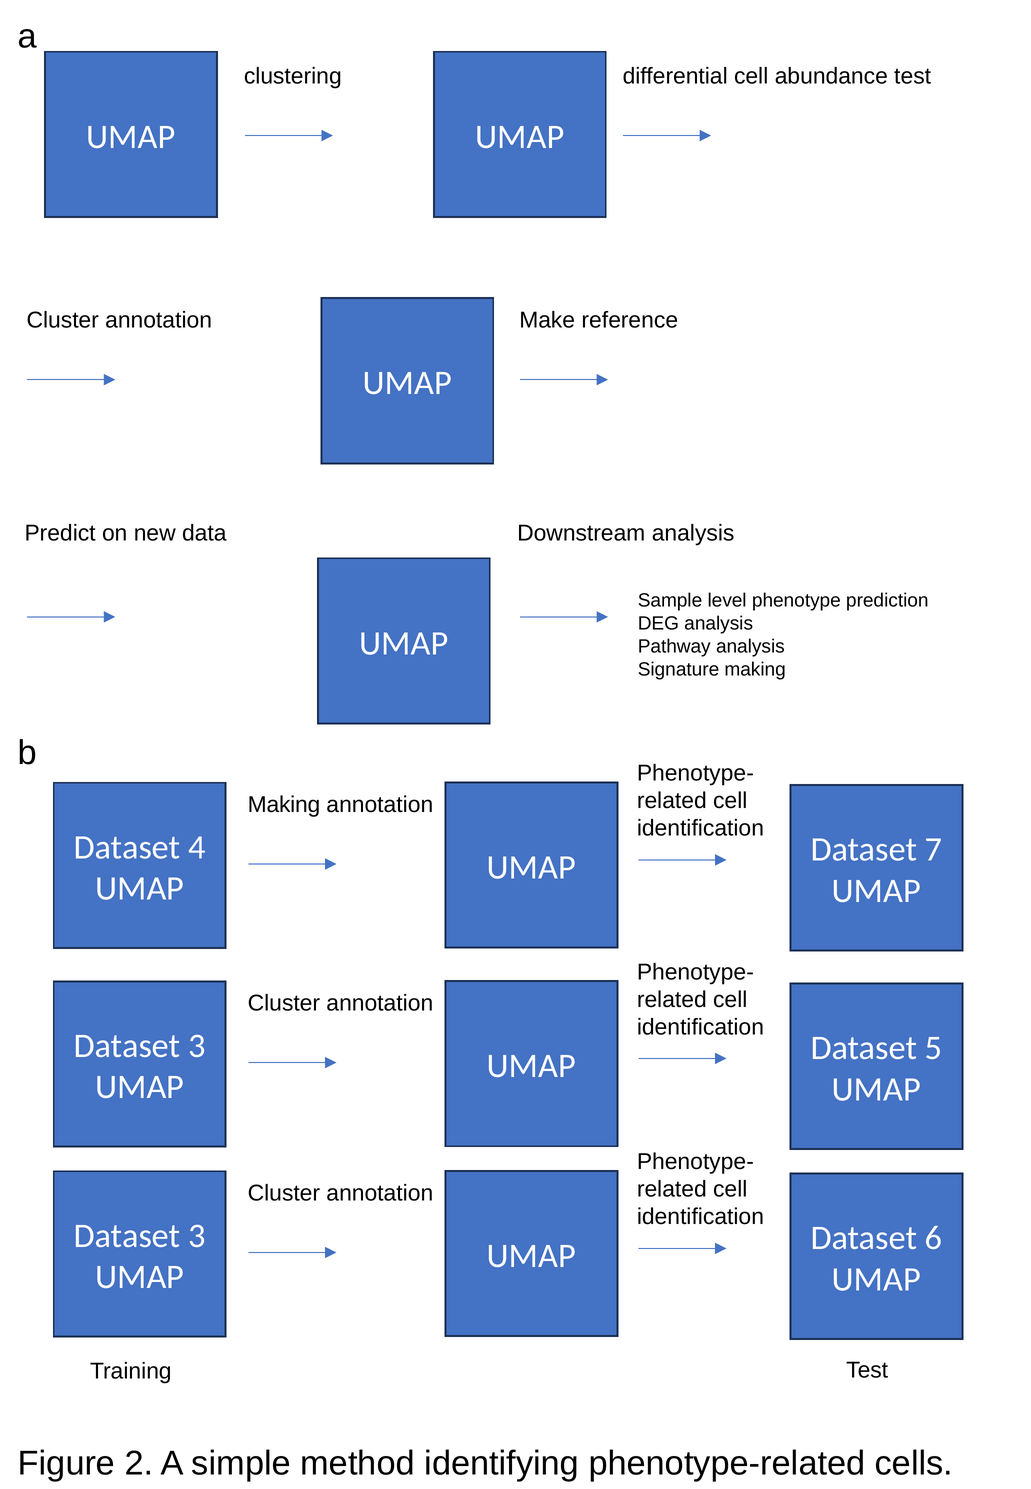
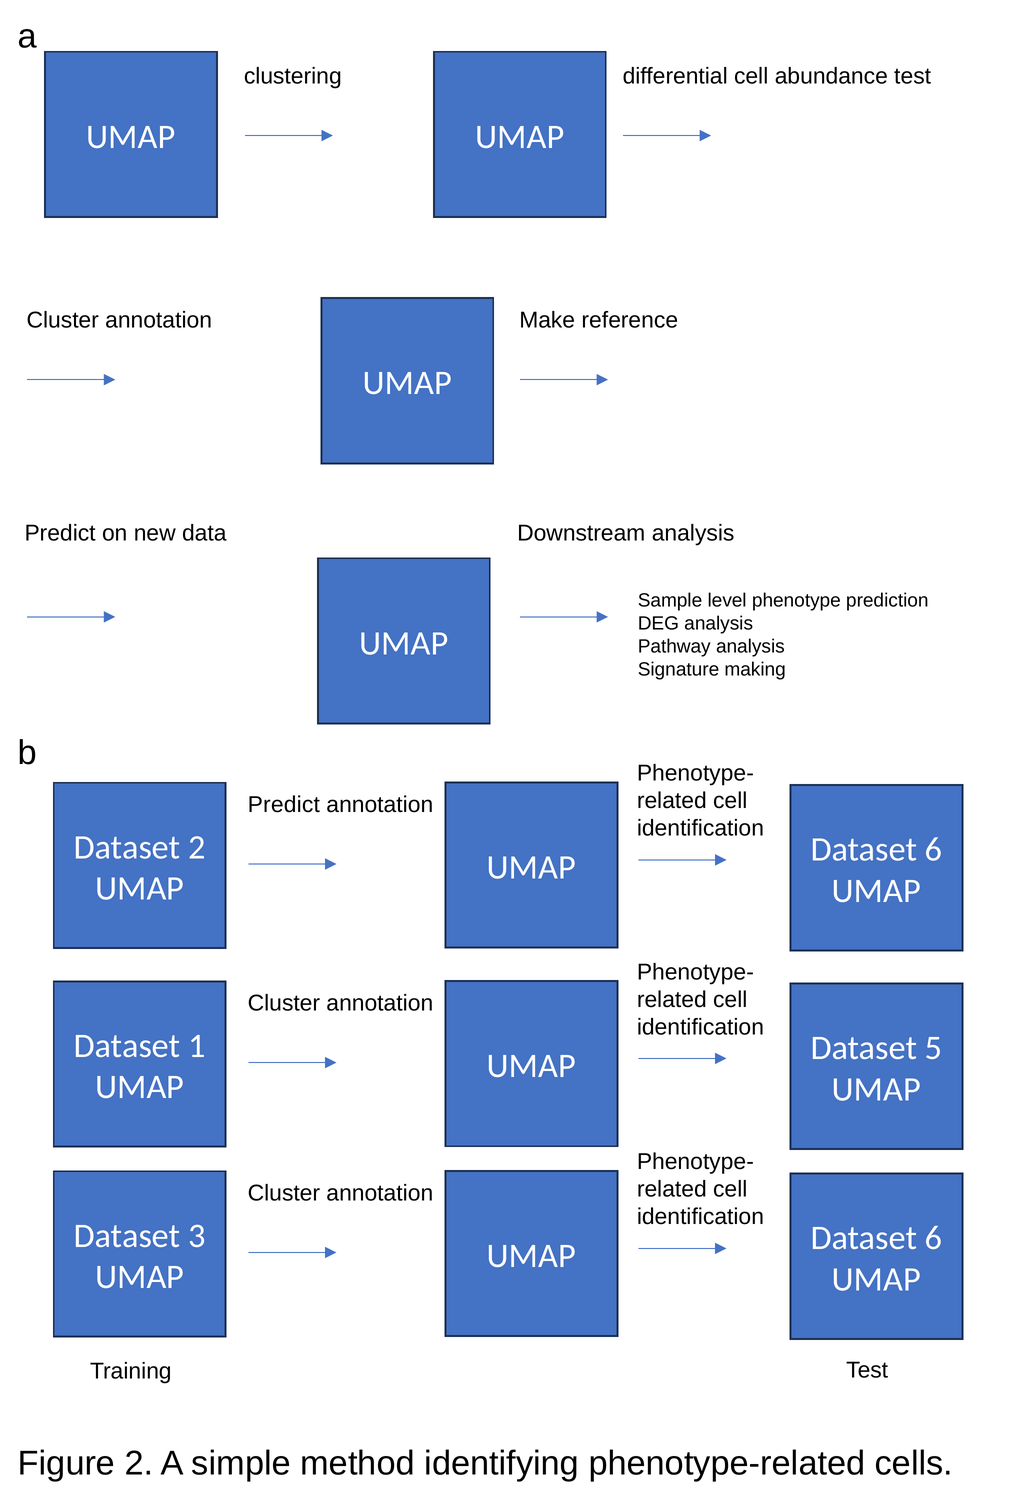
Making at (284, 805): Making -> Predict
Dataset 4: 4 -> 2
7 at (934, 850): 7 -> 6
3 at (197, 1046): 3 -> 1
